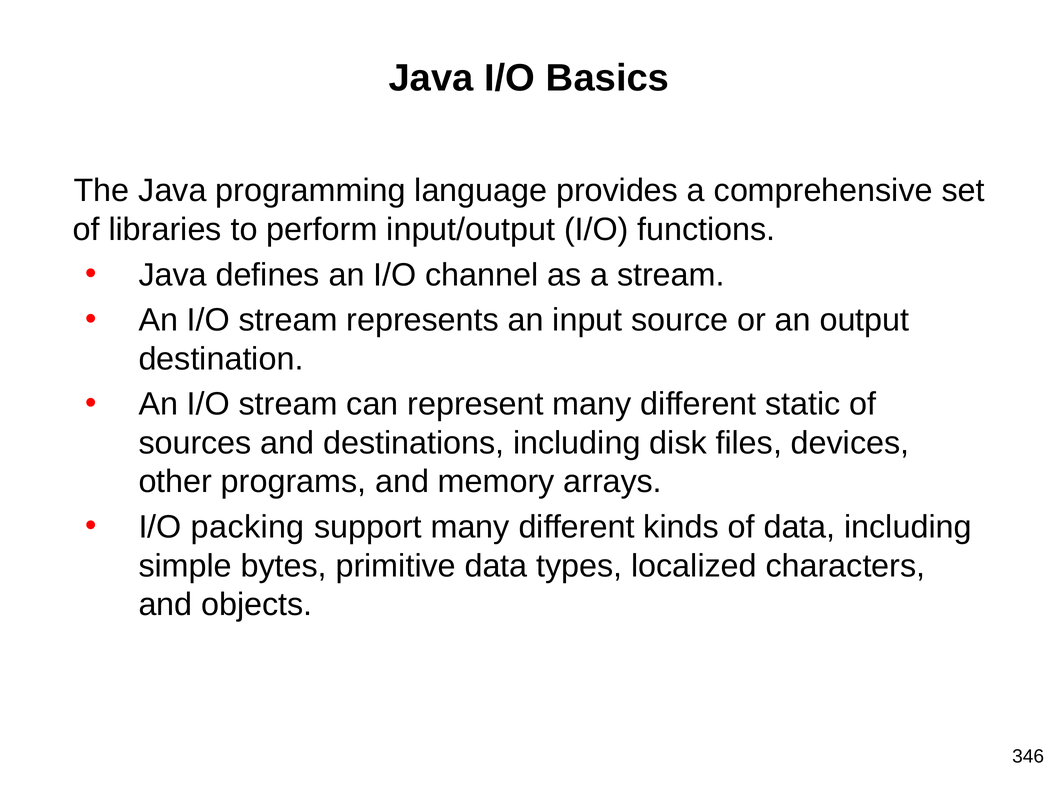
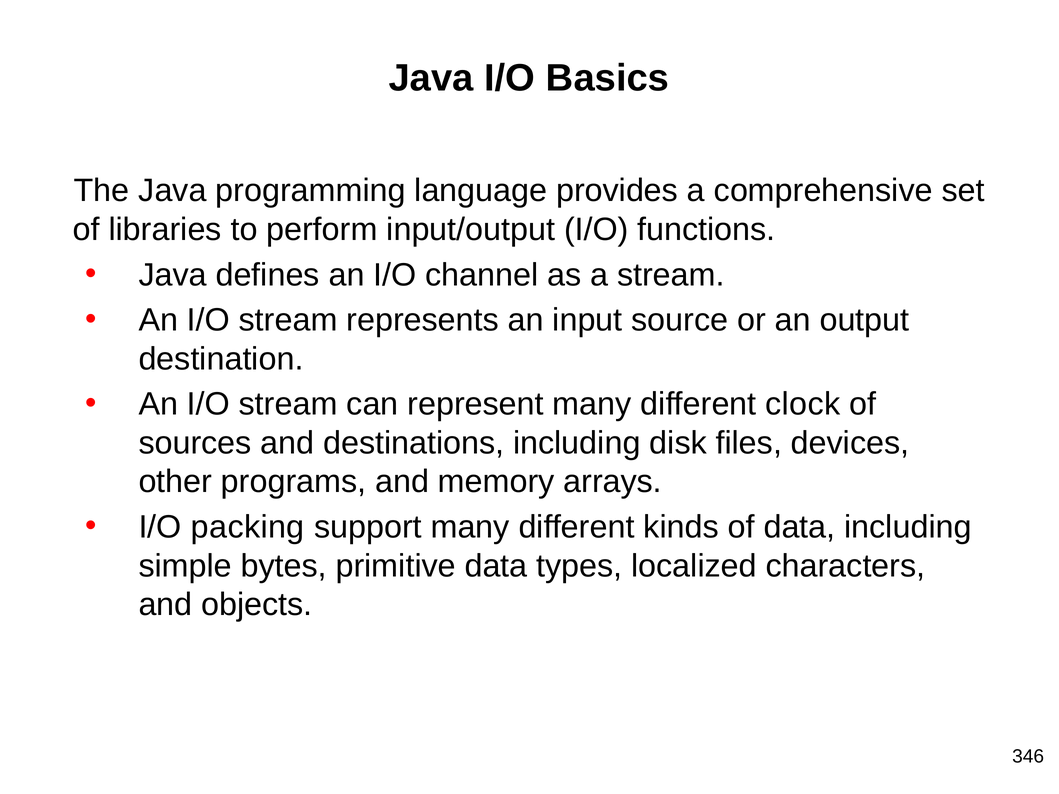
static: static -> clock
